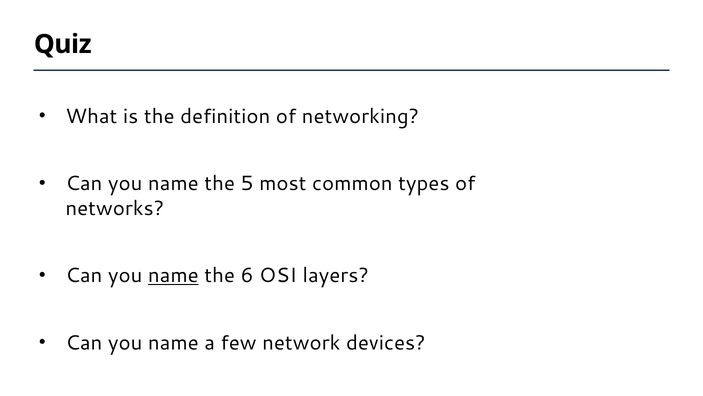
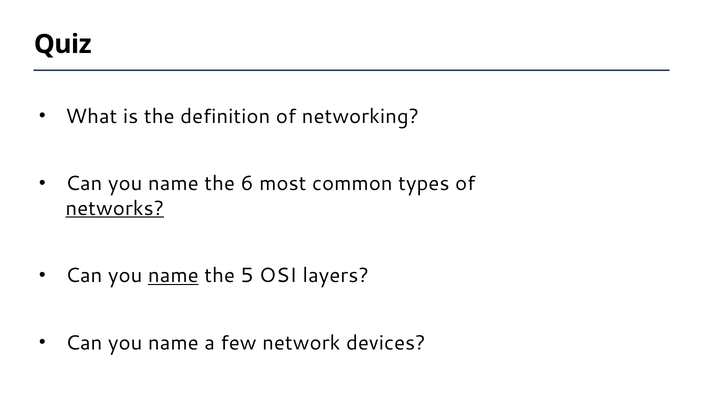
5: 5 -> 6
networks underline: none -> present
6: 6 -> 5
